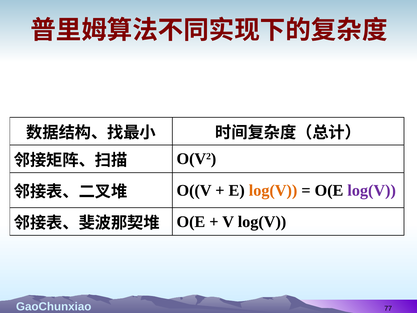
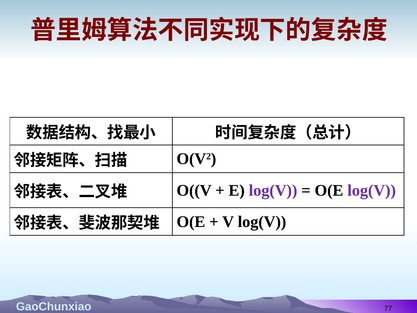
log(V at (273, 190) colour: orange -> purple
